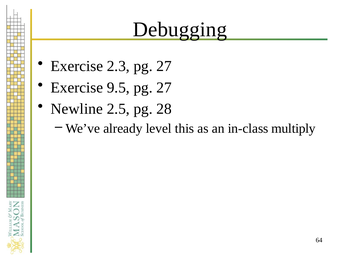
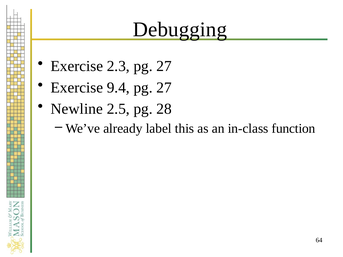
9.5: 9.5 -> 9.4
level: level -> label
multiply: multiply -> function
